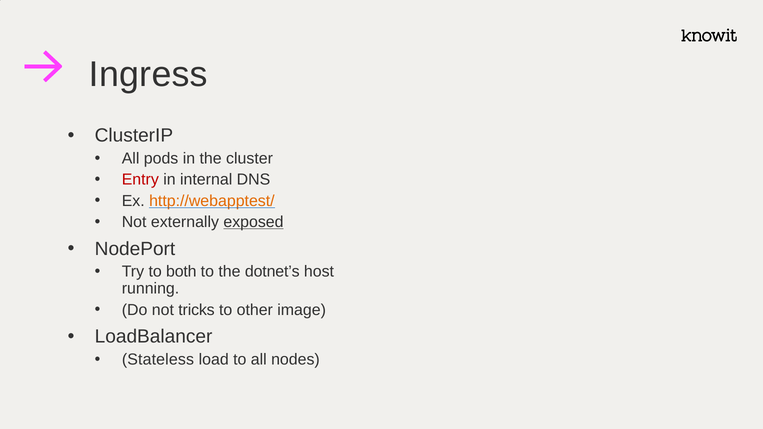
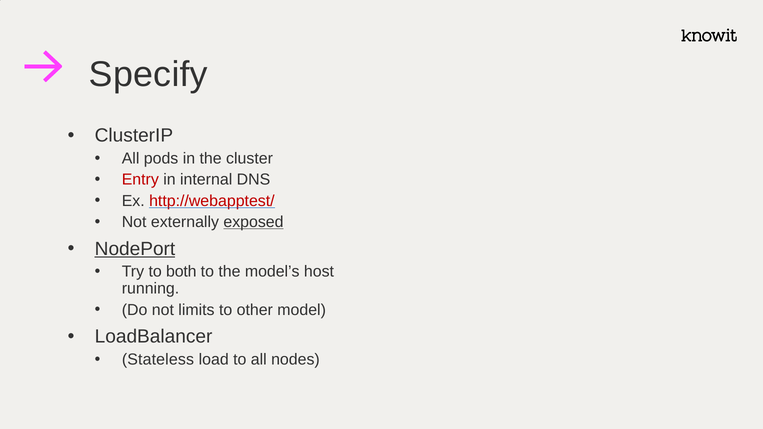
Ingress: Ingress -> Specify
http://webapptest/ colour: orange -> red
NodePort underline: none -> present
dotnet’s: dotnet’s -> model’s
tricks: tricks -> limits
image: image -> model
